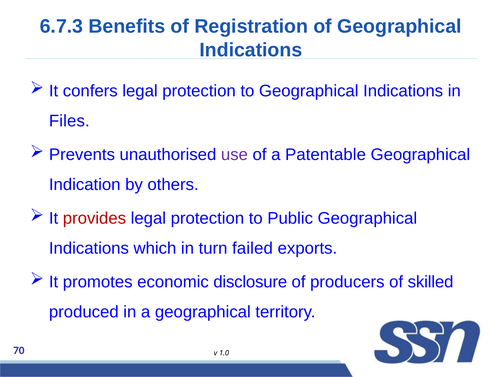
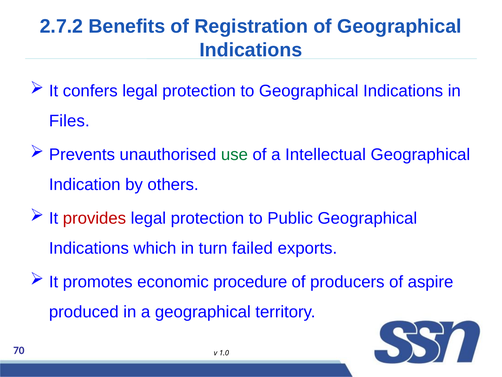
6.7.3: 6.7.3 -> 2.7.2
use colour: purple -> green
Patentable: Patentable -> Intellectual
disclosure: disclosure -> procedure
skilled: skilled -> aspire
